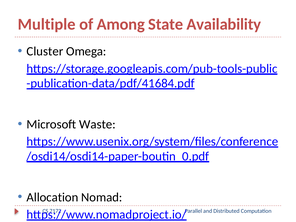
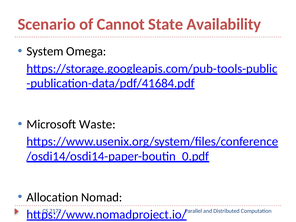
Multiple: Multiple -> Scenario
Among: Among -> Cannot
Cluster: Cluster -> System
